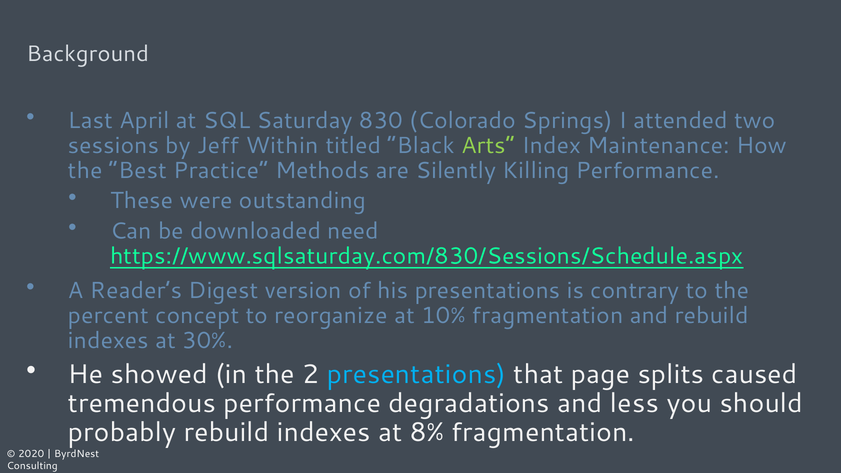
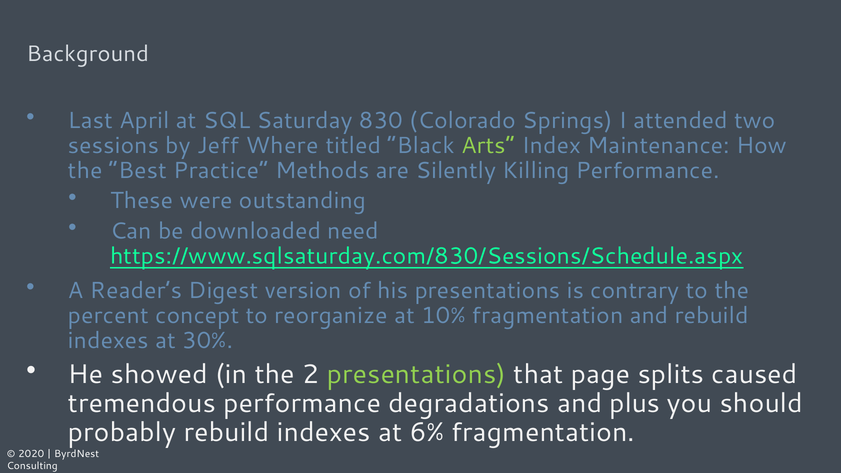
Within: Within -> Where
presentations at (416, 374) colour: light blue -> light green
less: less -> plus
8%: 8% -> 6%
